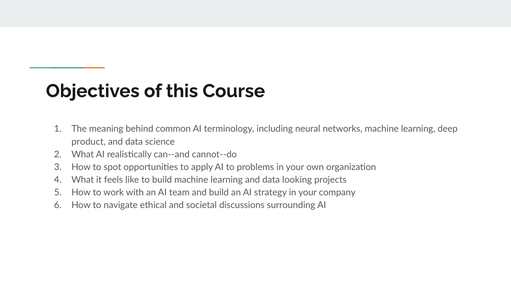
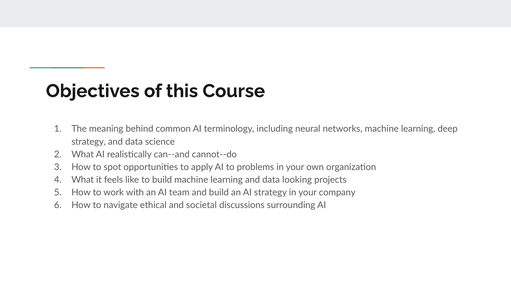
product at (89, 142): product -> strategy
